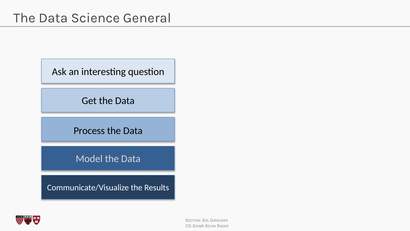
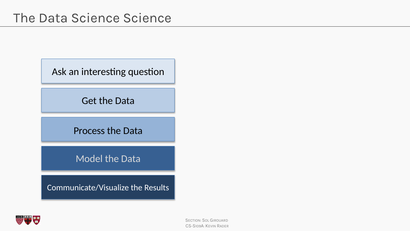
Science General: General -> Science
